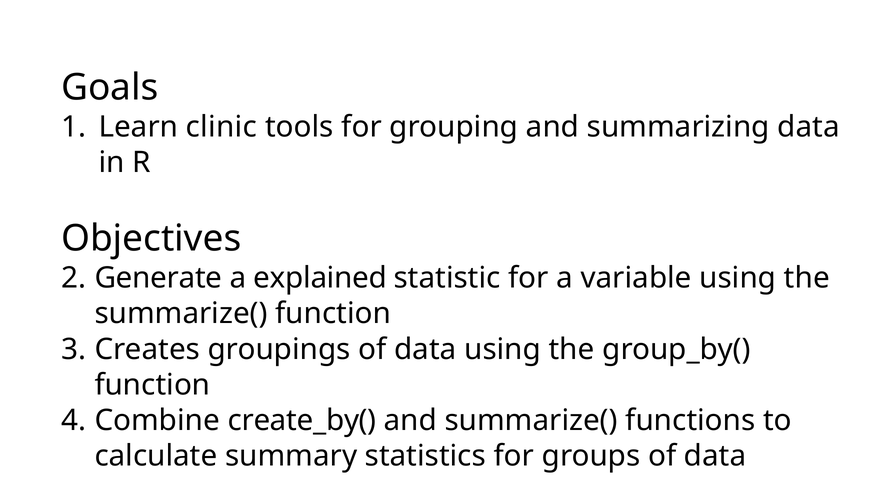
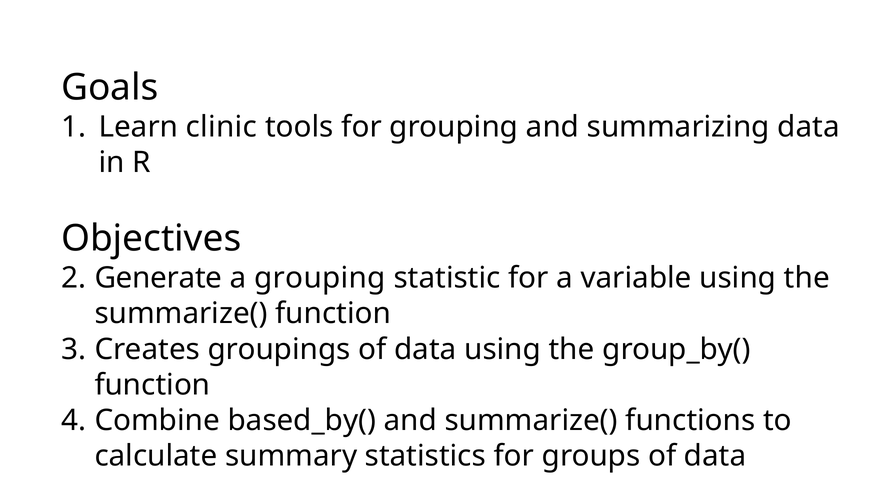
a explained: explained -> grouping
create_by(: create_by( -> based_by(
